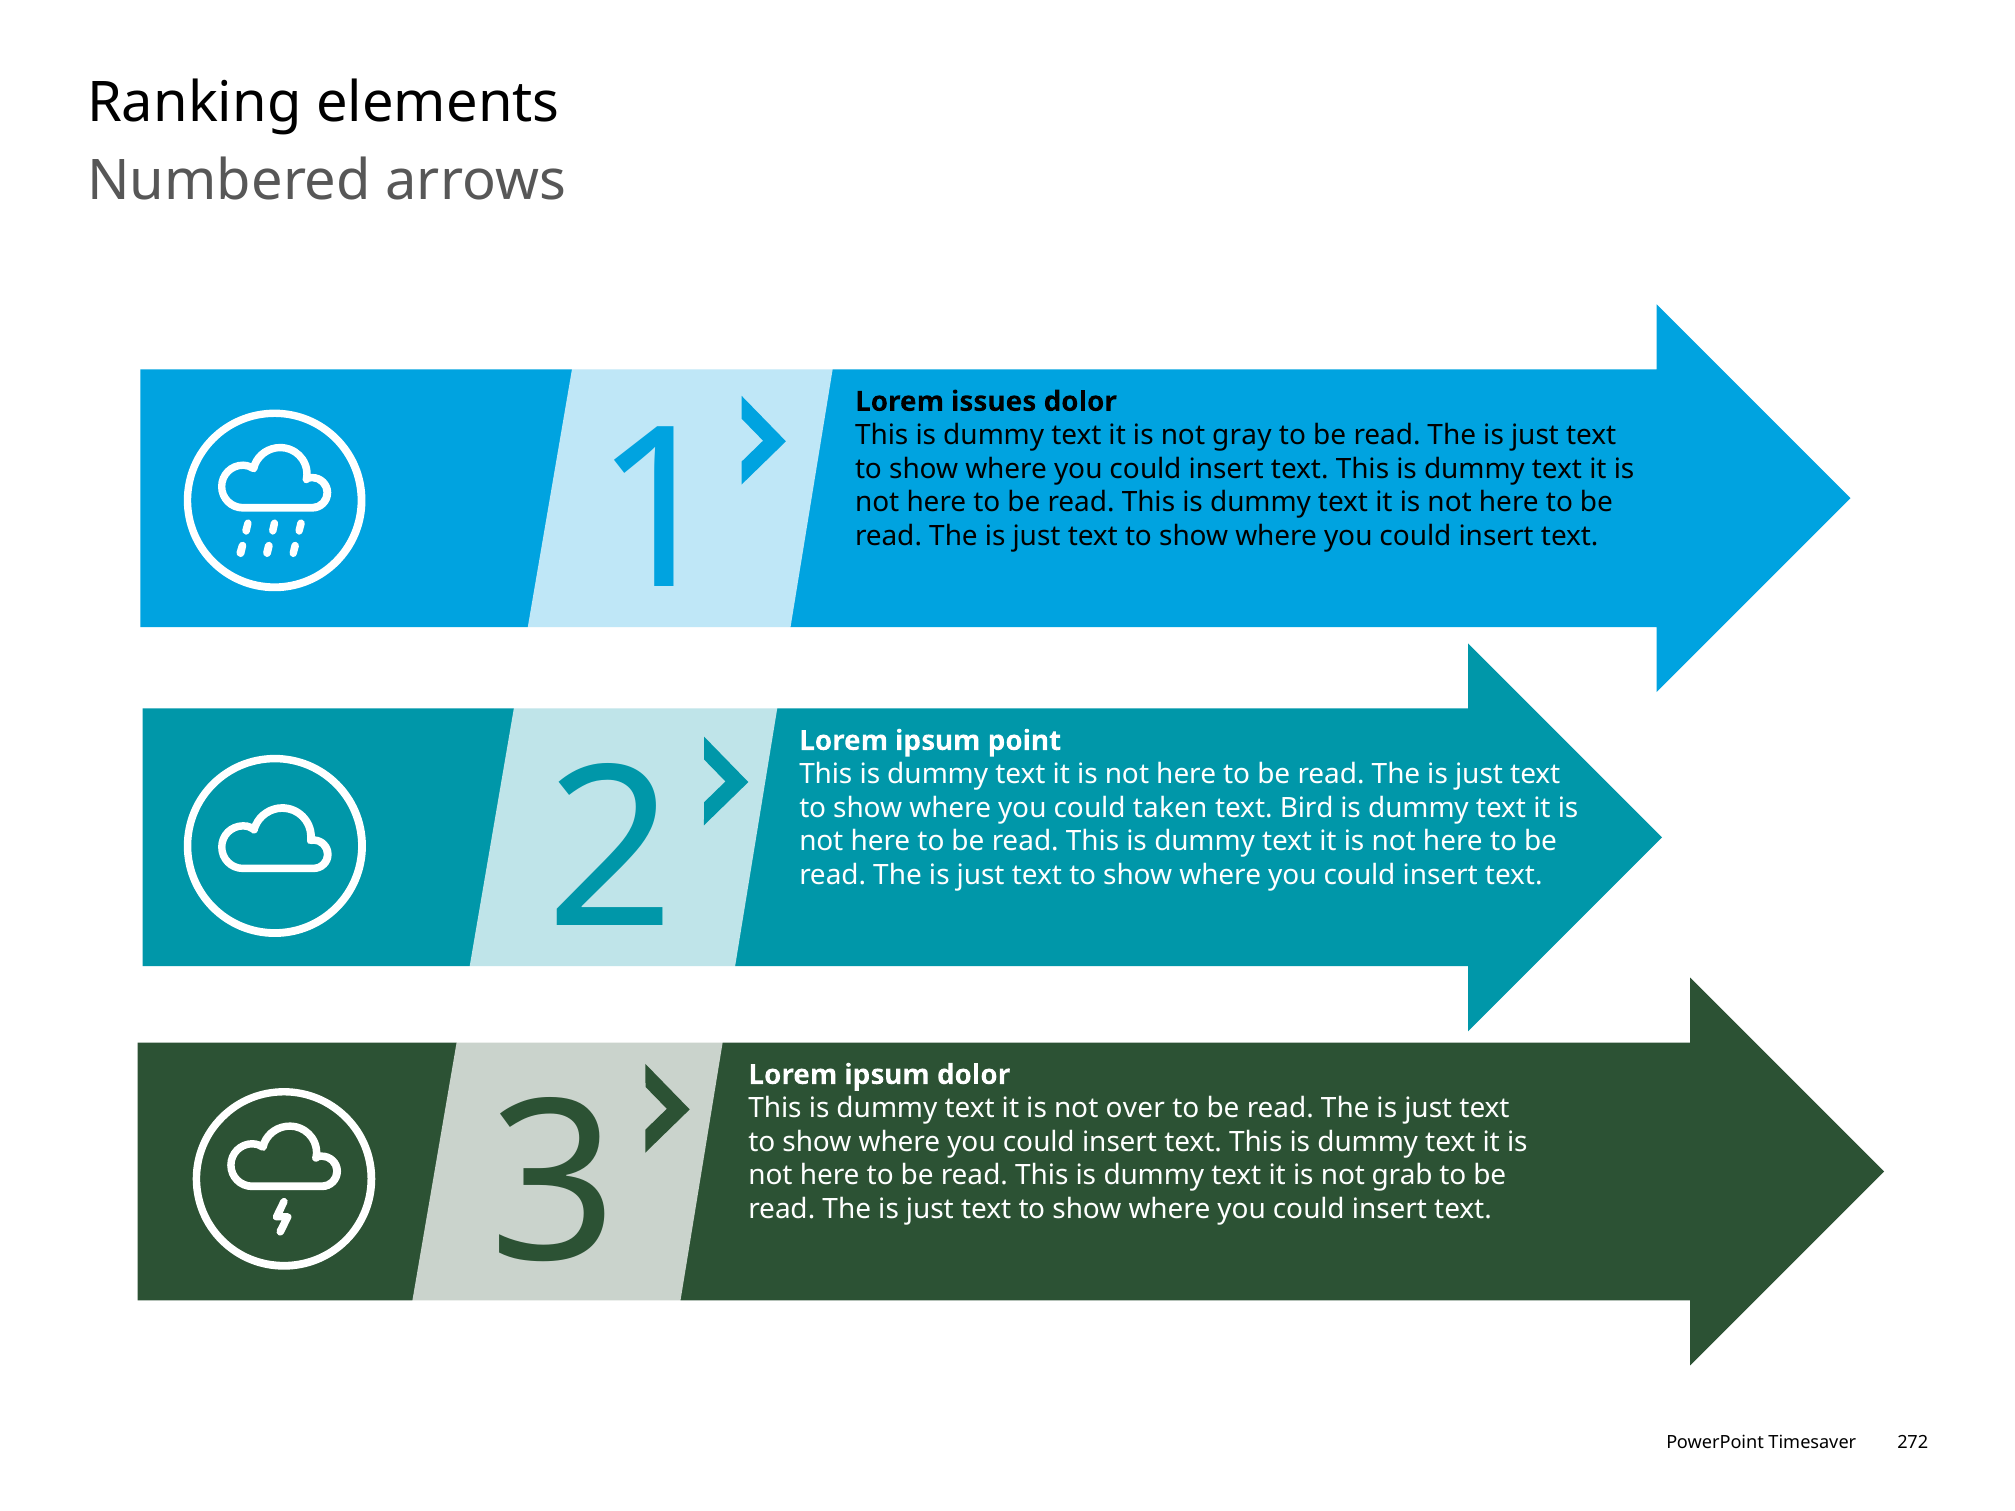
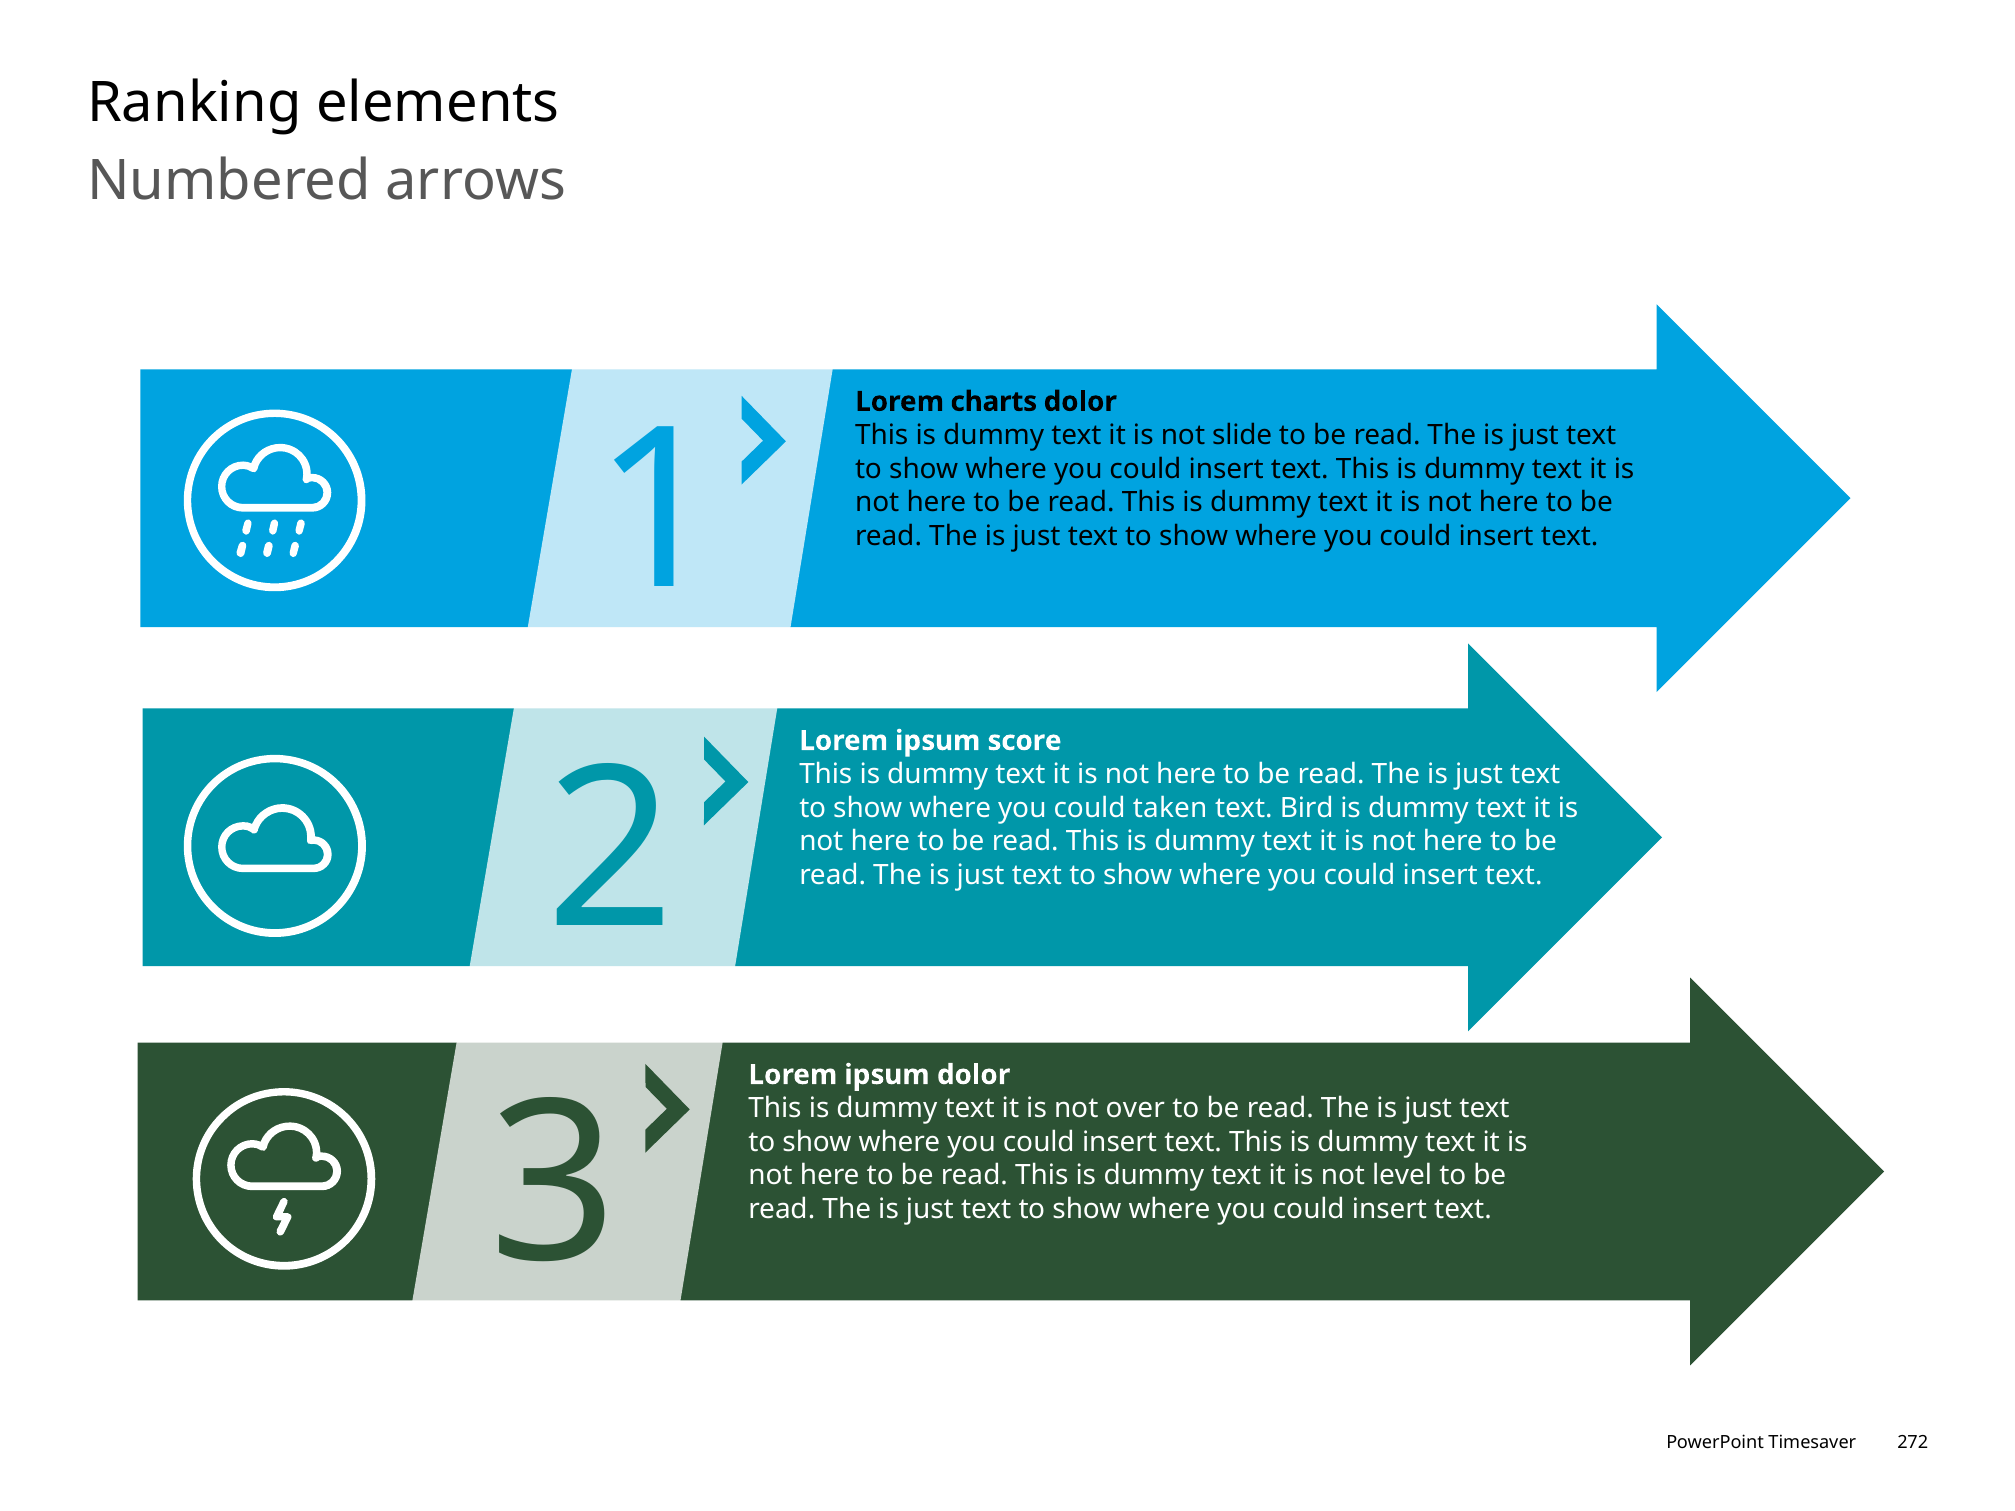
issues: issues -> charts
gray: gray -> slide
point: point -> score
grab: grab -> level
